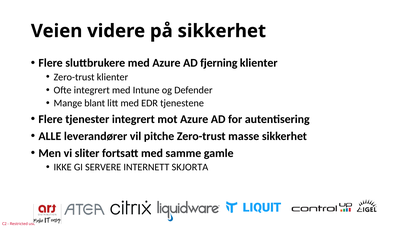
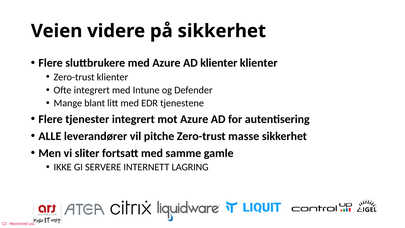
AD fjerning: fjerning -> klienter
SKJORTA: SKJORTA -> LAGRING
